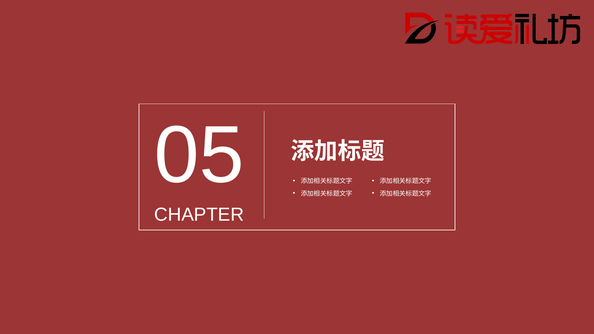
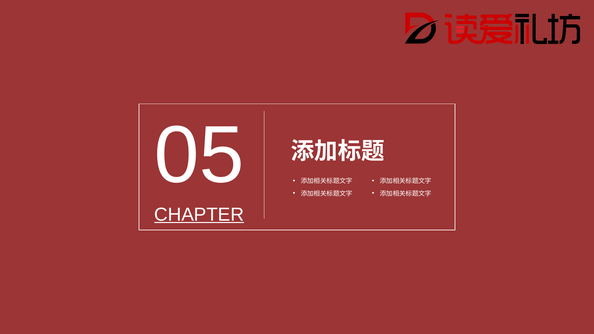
CHAPTER underline: none -> present
